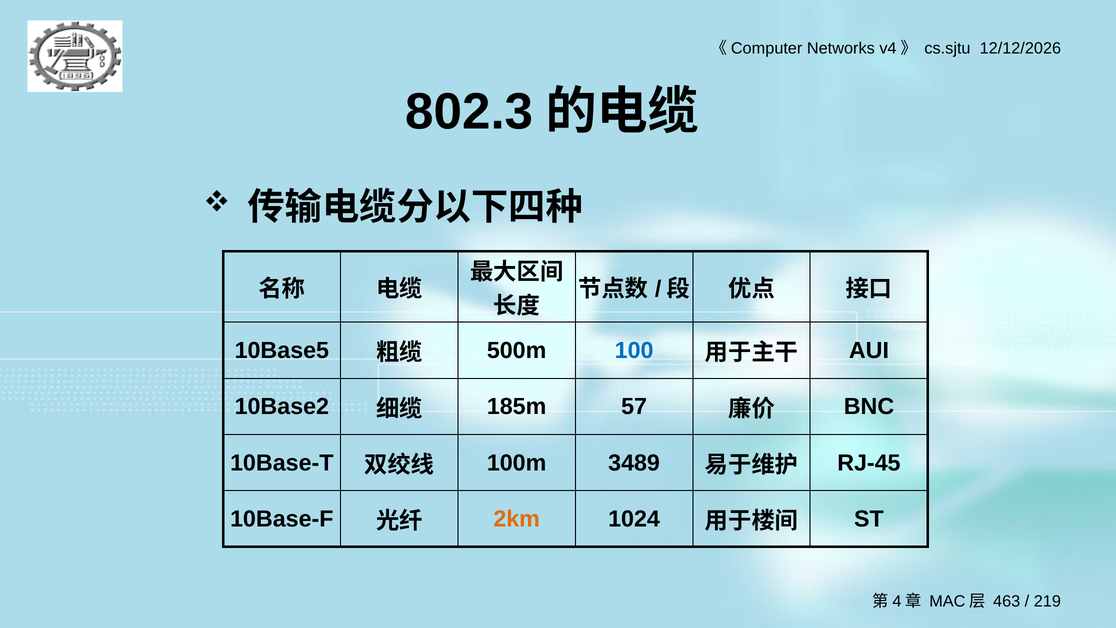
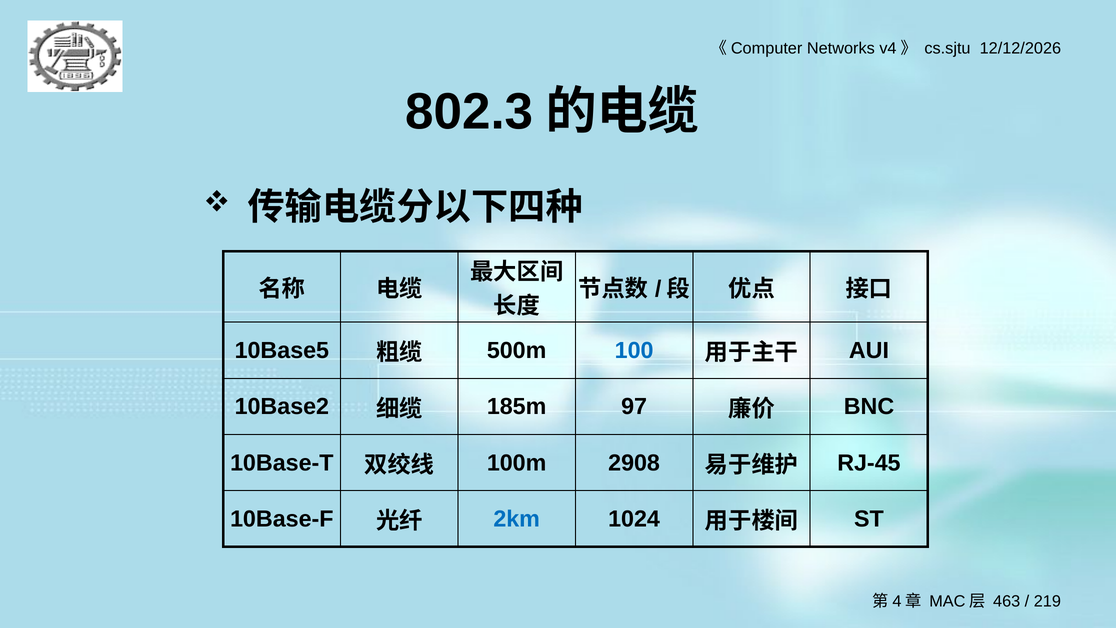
57: 57 -> 97
3489: 3489 -> 2908
2km colour: orange -> blue
